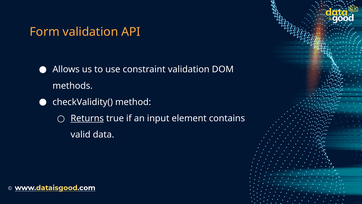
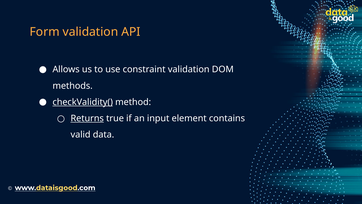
checkValidity( underline: none -> present
